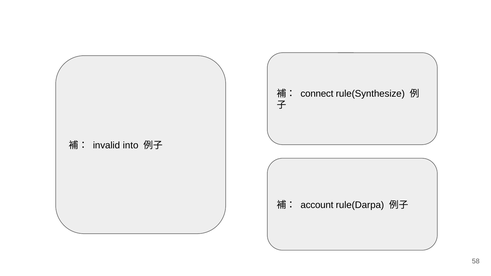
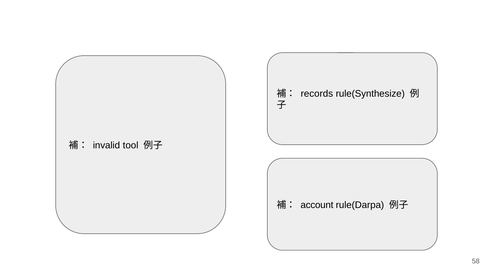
connect: connect -> records
into: into -> tool
